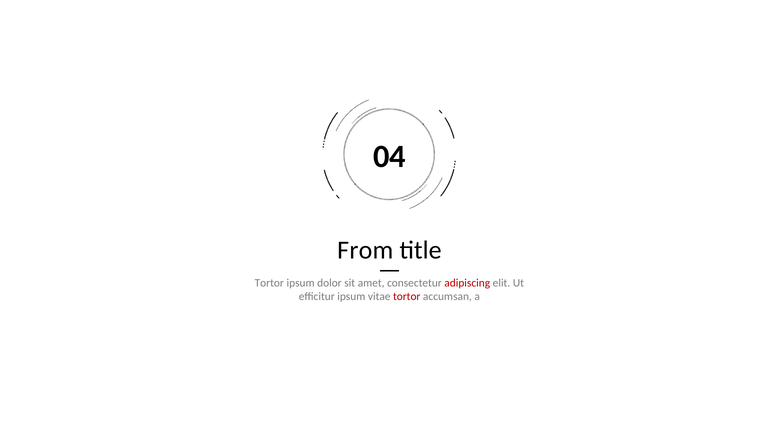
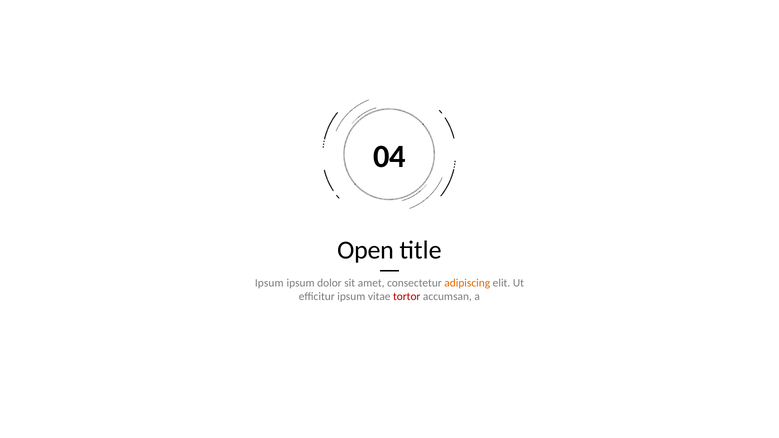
From: From -> Open
Tortor at (269, 283): Tortor -> Ipsum
adipiscing colour: red -> orange
